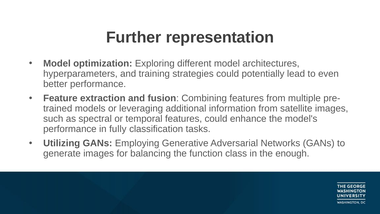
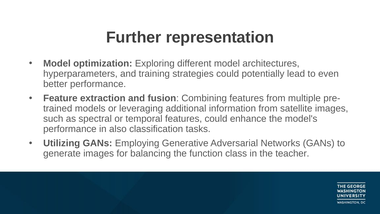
fully: fully -> also
enough: enough -> teacher
